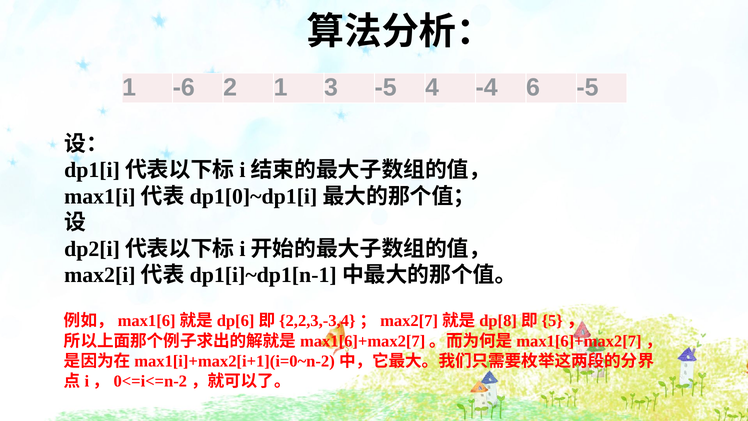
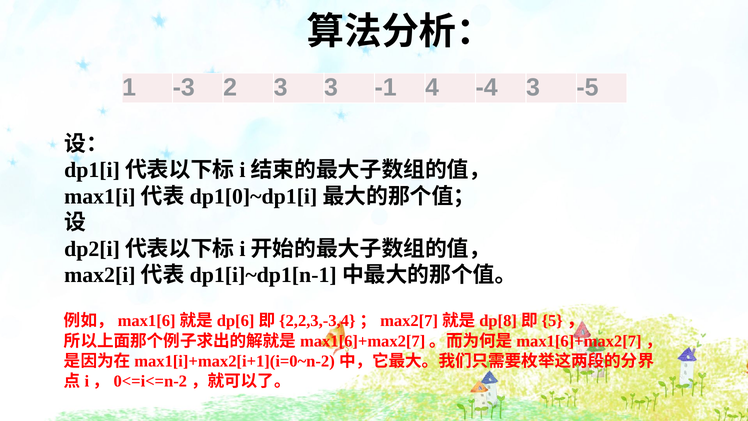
-6: -6 -> -3
2 1: 1 -> 3
3 -5: -5 -> -1
-4 6: 6 -> 3
